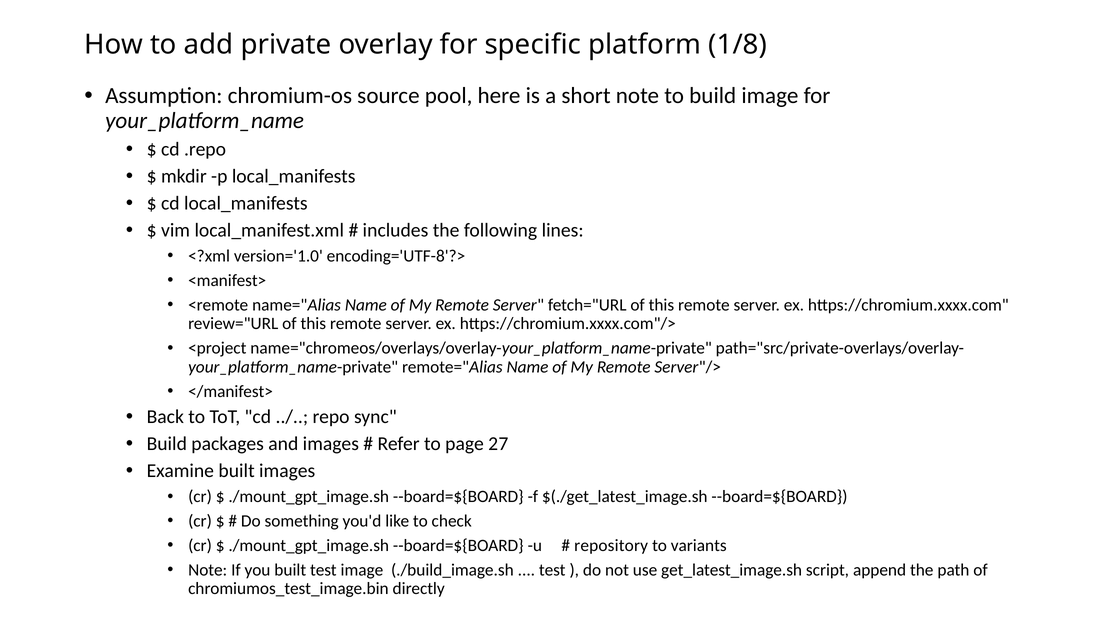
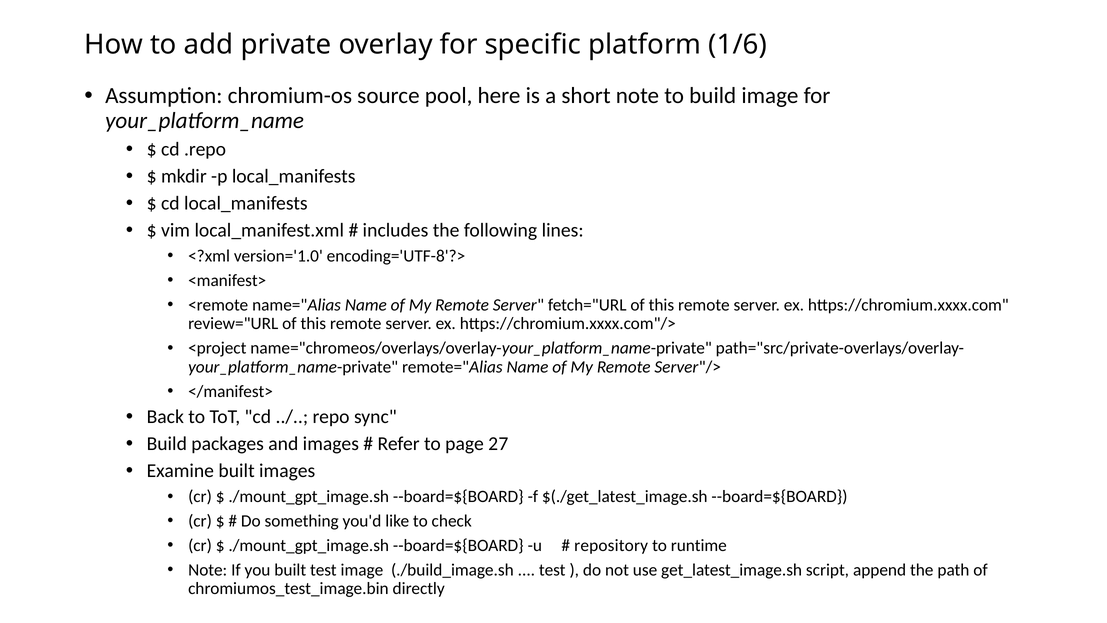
1/8: 1/8 -> 1/6
variants: variants -> runtime
